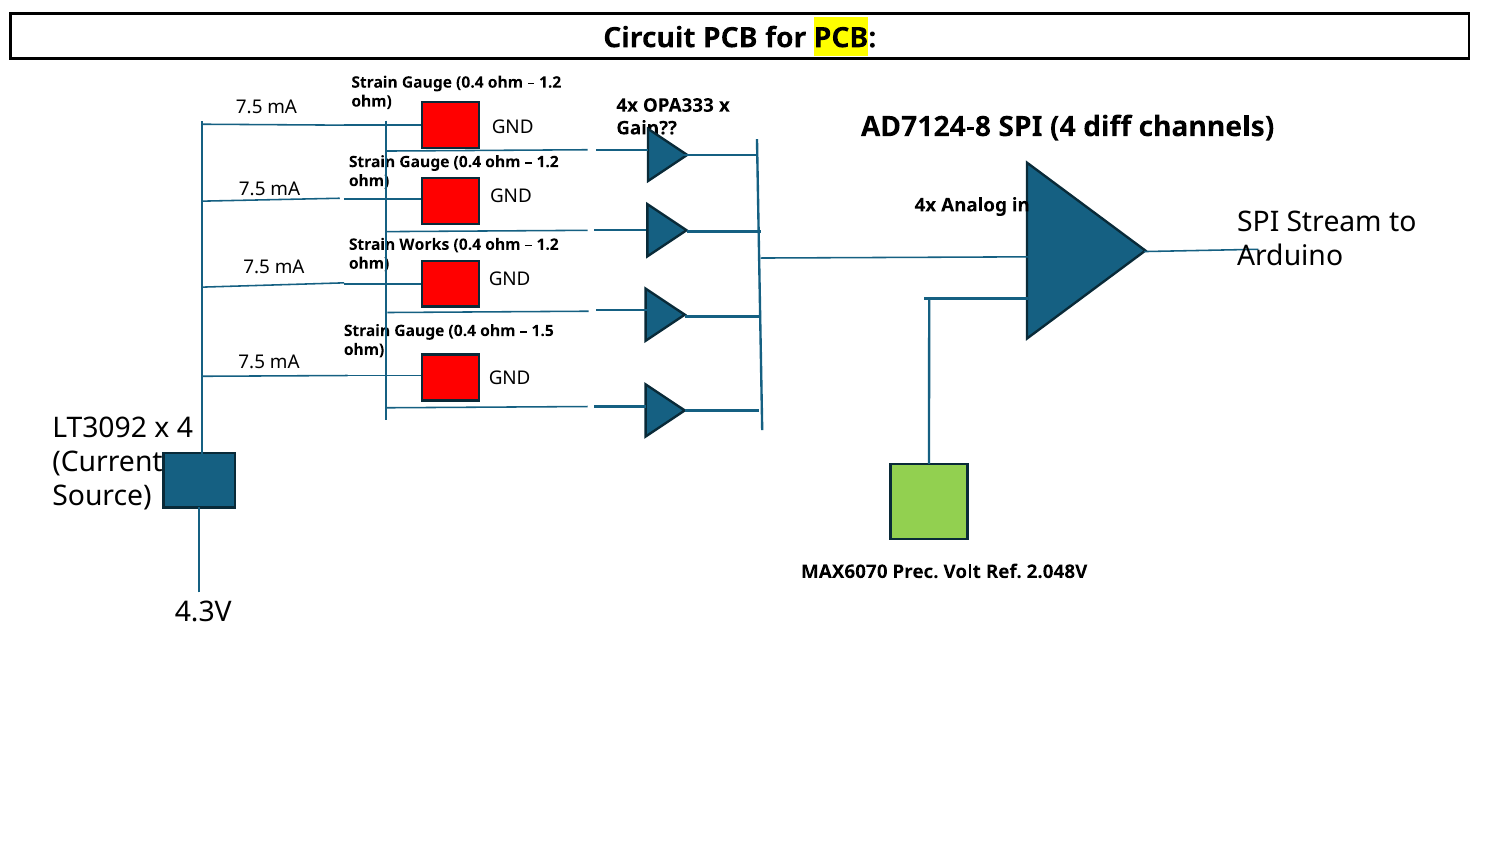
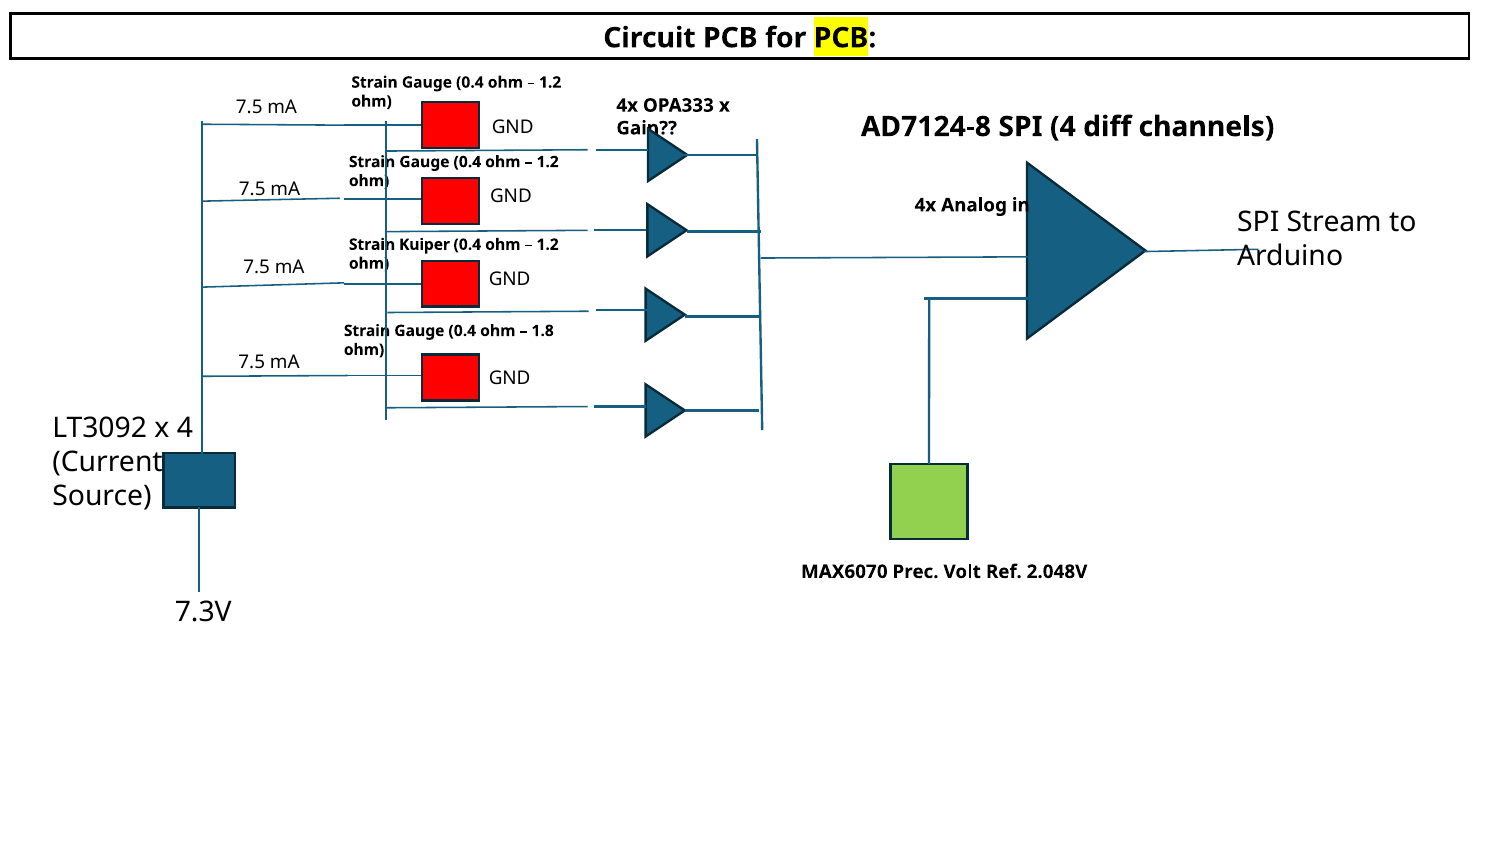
Works: Works -> Kuiper
1.5: 1.5 -> 1.8
4.3V: 4.3V -> 7.3V
